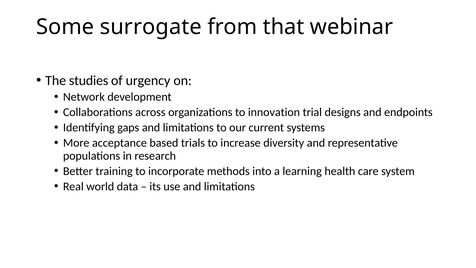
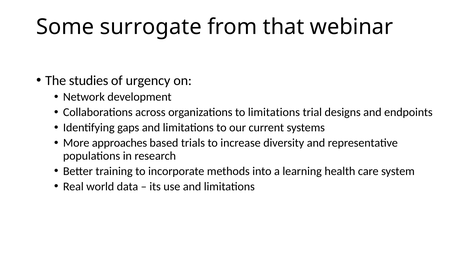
to innovation: innovation -> limitations
acceptance: acceptance -> approaches
